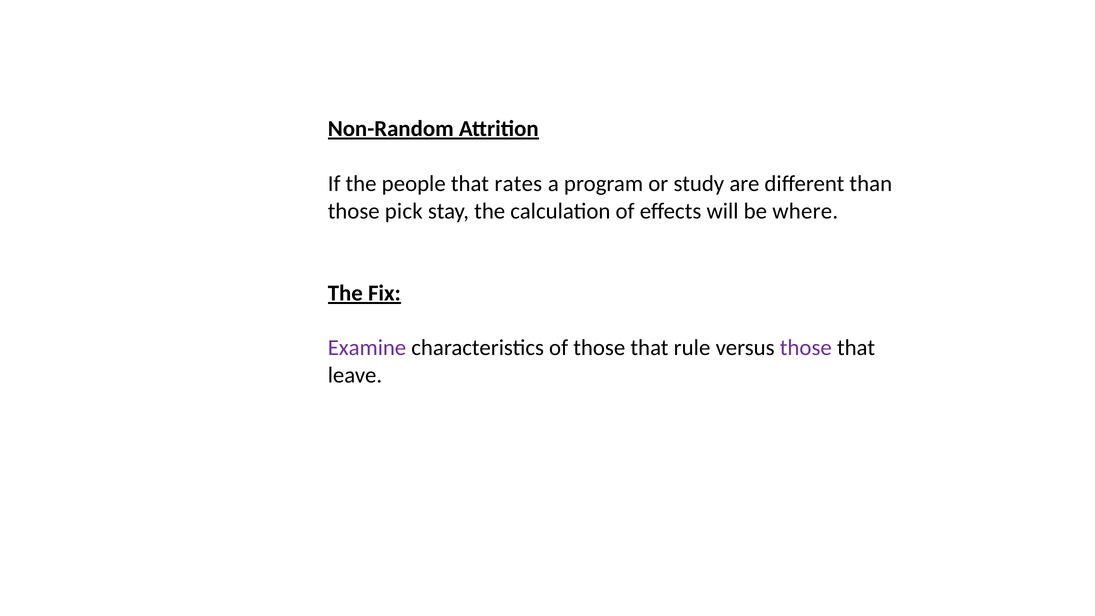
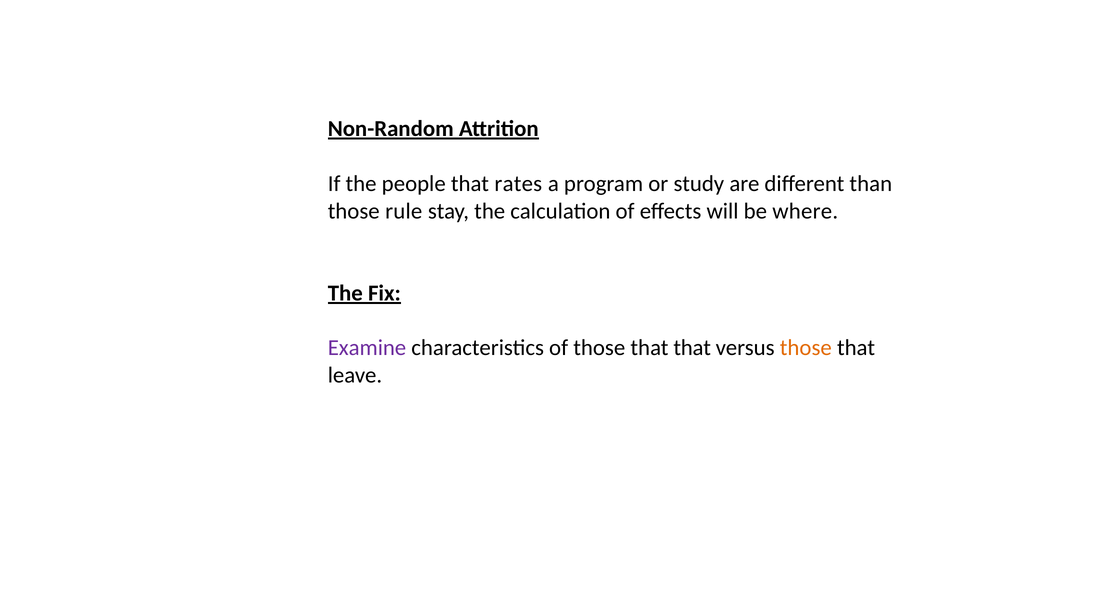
pick: pick -> rule
that rule: rule -> that
those at (806, 348) colour: purple -> orange
